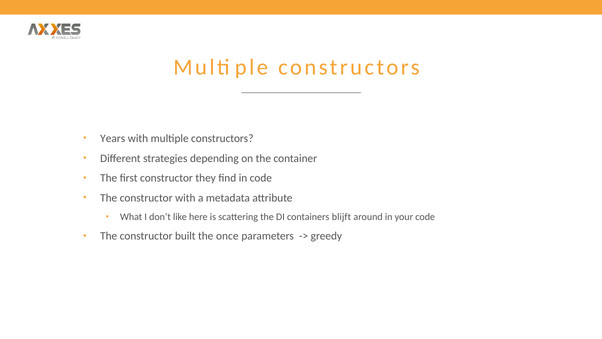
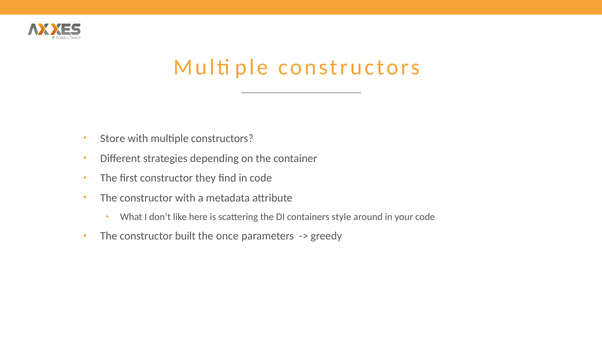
Years: Years -> Store
blijft: blijft -> style
